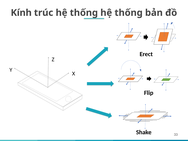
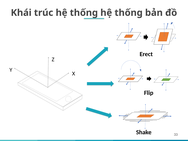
Kính: Kính -> Khái
